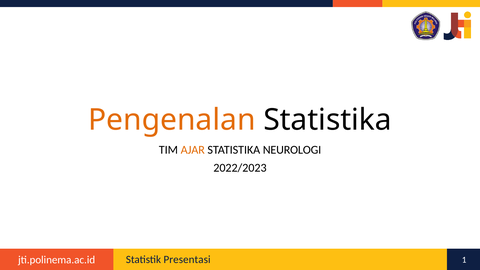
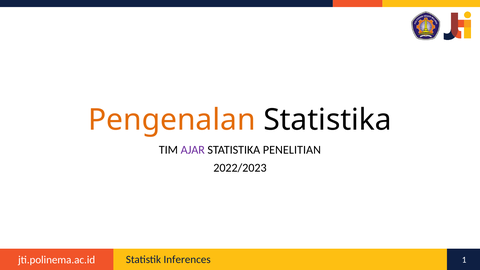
AJAR colour: orange -> purple
NEUROLOGI: NEUROLOGI -> PENELITIAN
Presentasi: Presentasi -> Inferences
